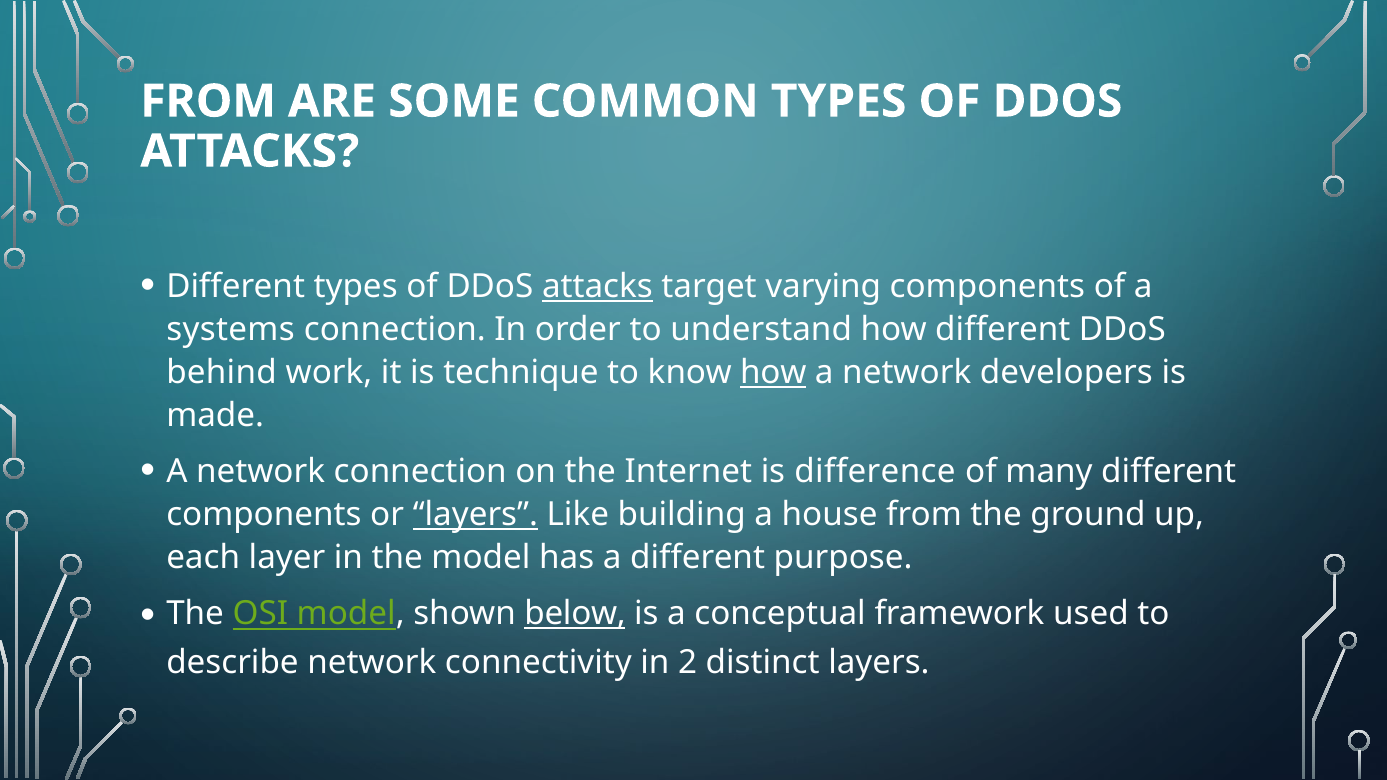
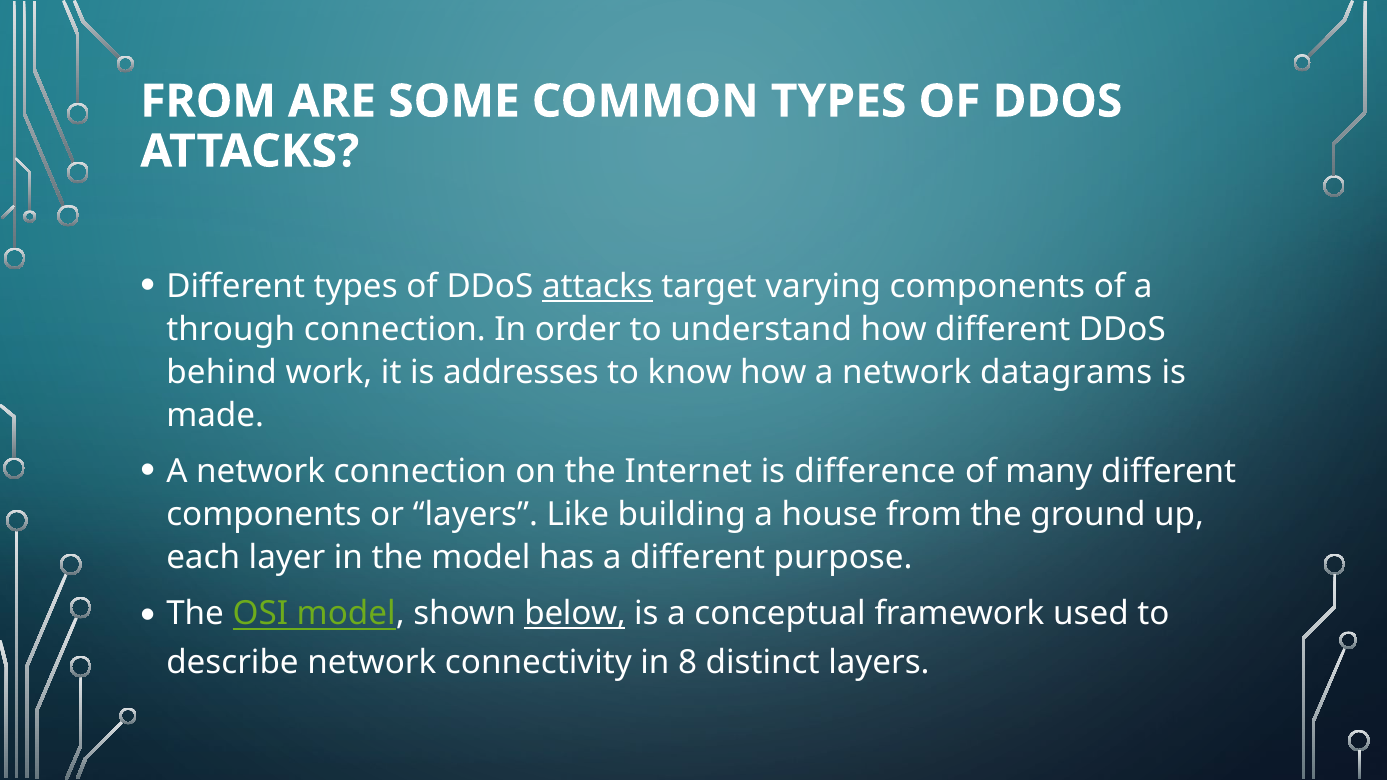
systems: systems -> through
technique: technique -> addresses
how at (773, 373) underline: present -> none
developers: developers -> datagrams
layers at (475, 515) underline: present -> none
2: 2 -> 8
